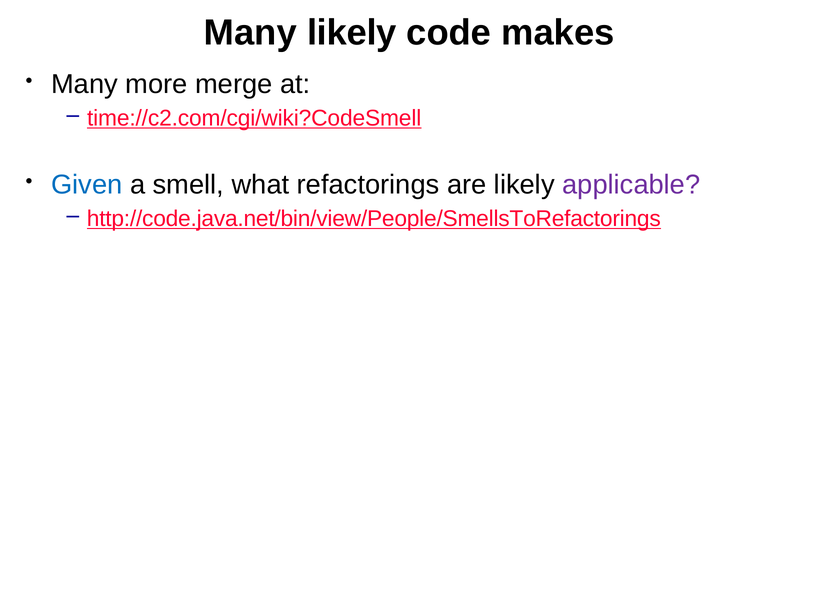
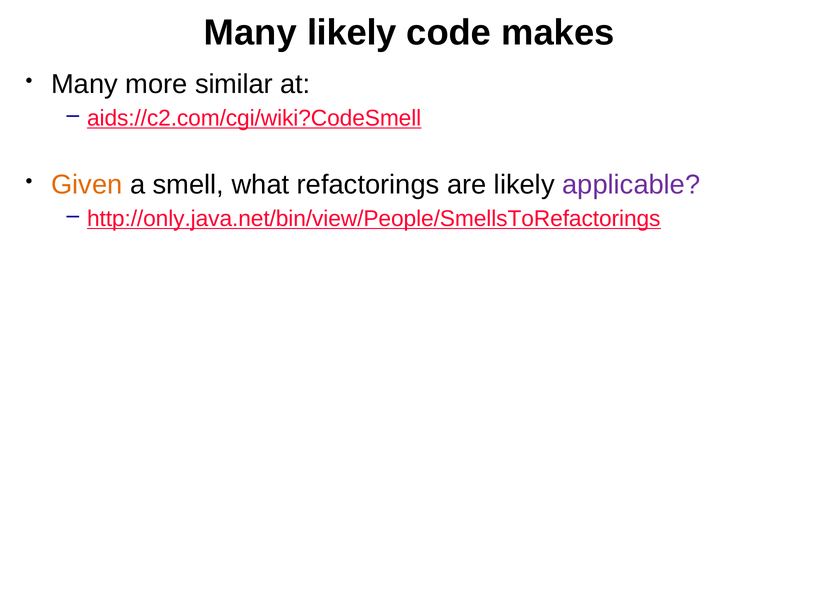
merge: merge -> similar
time://c2.com/cgi/wiki?CodeSmell: time://c2.com/cgi/wiki?CodeSmell -> aids://c2.com/cgi/wiki?CodeSmell
Given colour: blue -> orange
http://code.java.net/bin/view/People/SmellsToRefactorings: http://code.java.net/bin/view/People/SmellsToRefactorings -> http://only.java.net/bin/view/People/SmellsToRefactorings
